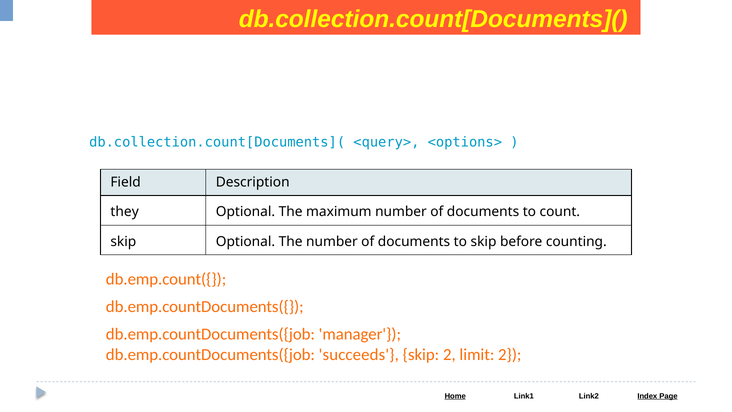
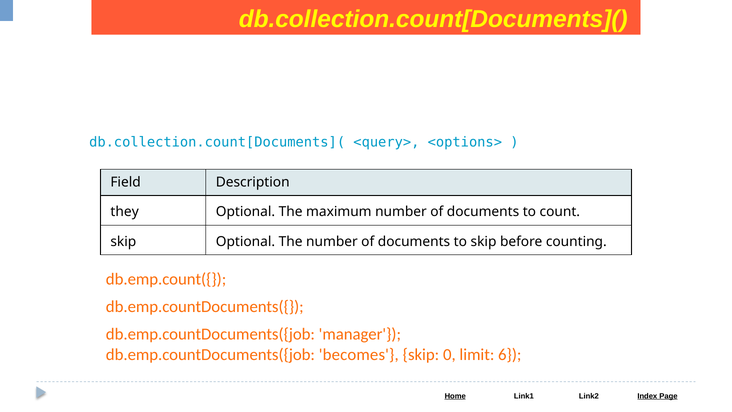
succeeds: succeeds -> becomes
skip 2: 2 -> 0
limit 2: 2 -> 6
